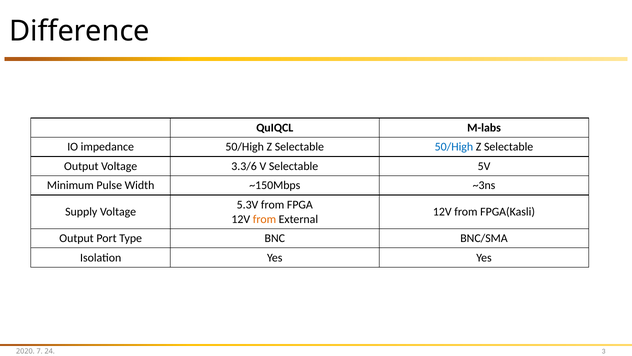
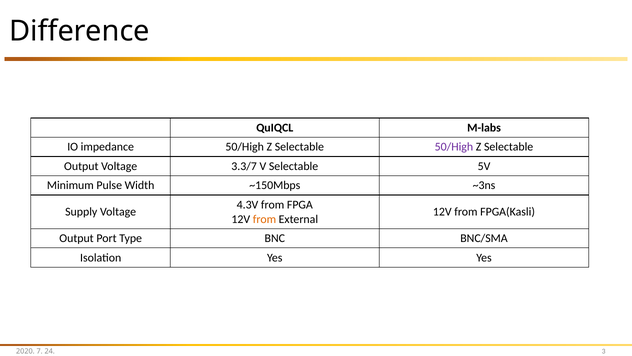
50/High at (454, 147) colour: blue -> purple
3.3/6: 3.3/6 -> 3.3/7
5.3V: 5.3V -> 4.3V
